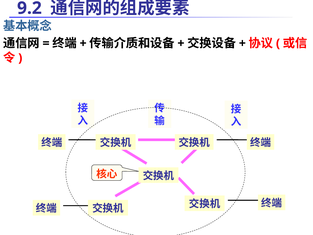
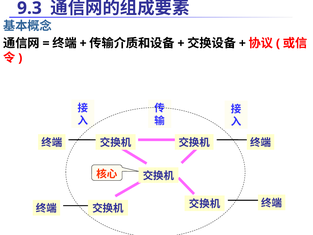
9.2: 9.2 -> 9.3
